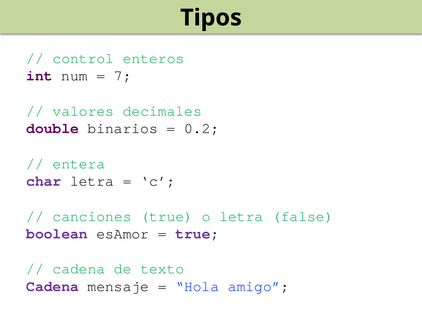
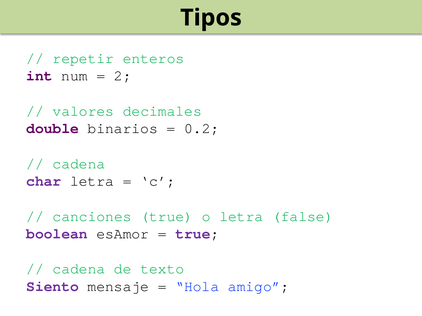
control: control -> repetir
7: 7 -> 2
entera at (79, 164): entera -> cadena
Cadena at (53, 287): Cadena -> Siento
